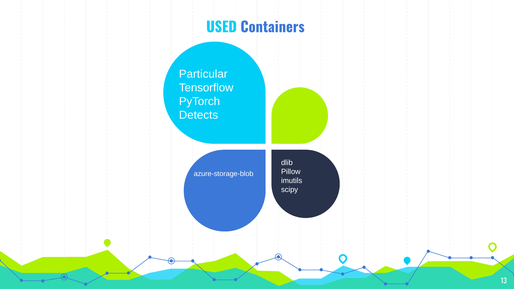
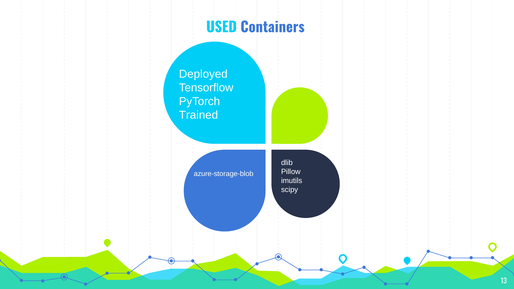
Particular: Particular -> Deployed
Detects: Detects -> Trained
